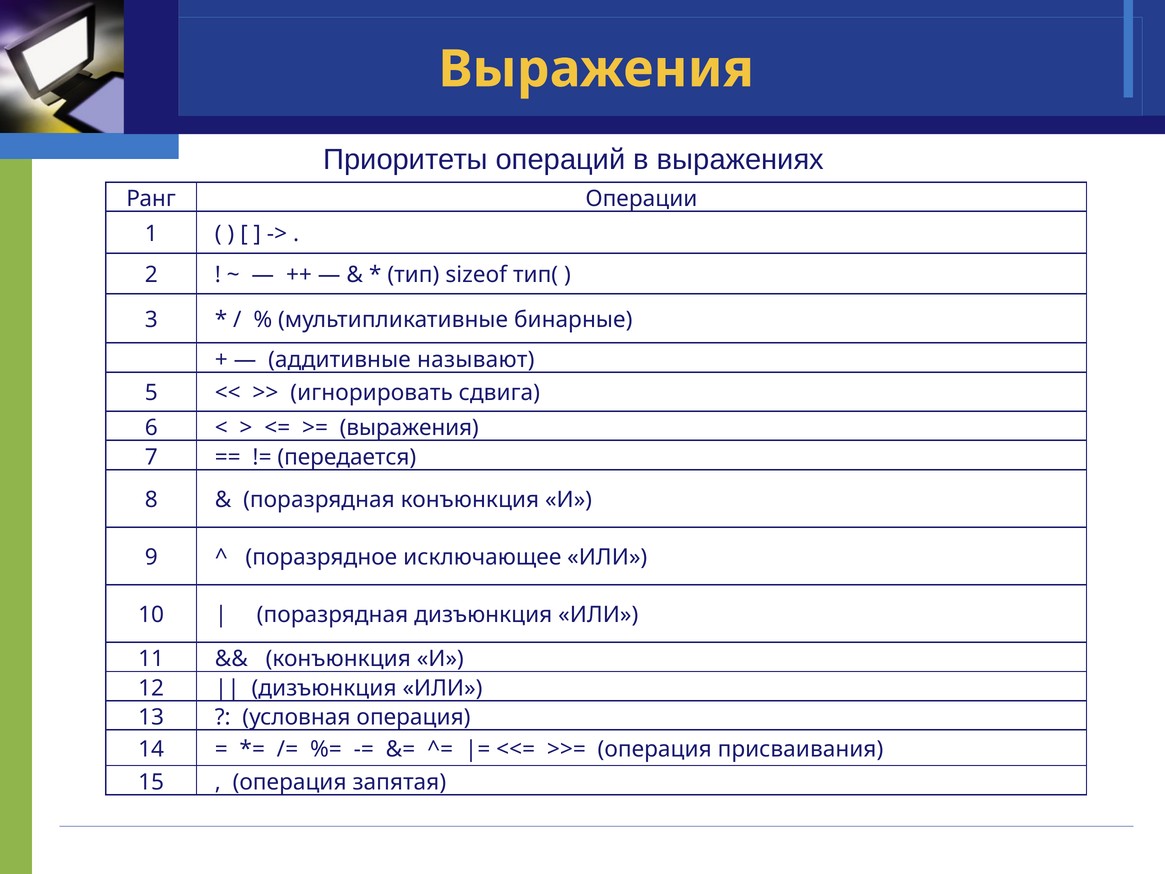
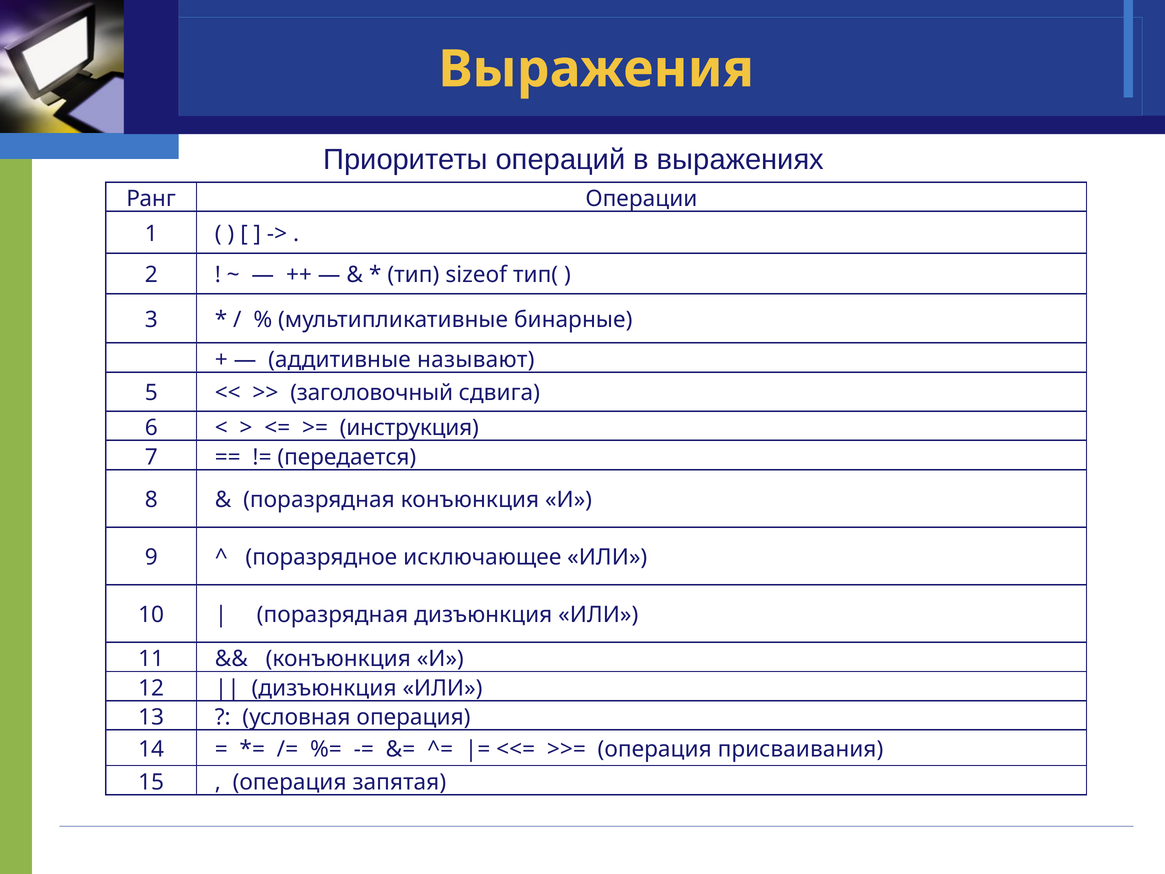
игнорировать: игнорировать -> заголовочный
выражения at (409, 428): выражения -> инструкция
